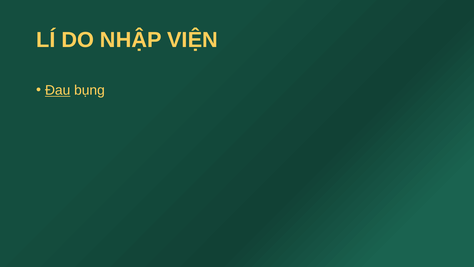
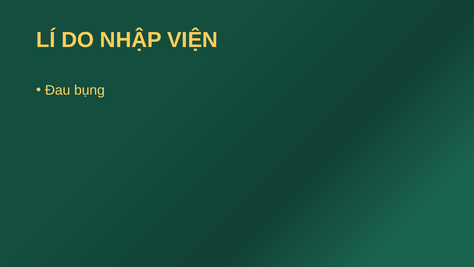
Đau underline: present -> none
